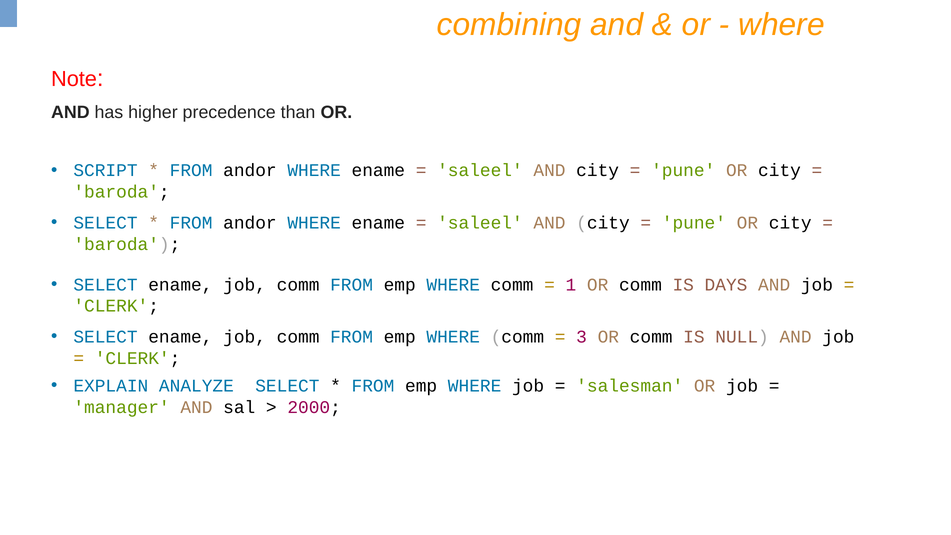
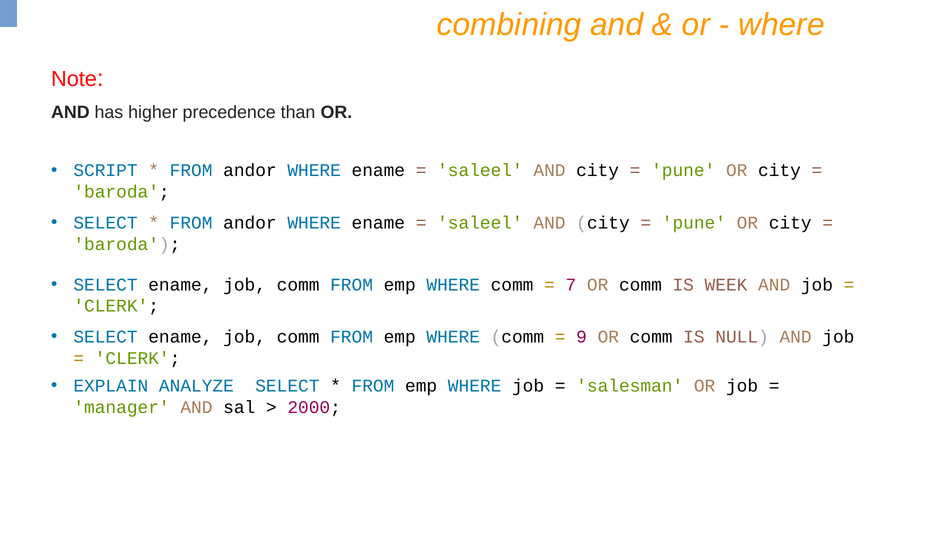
1: 1 -> 7
DAYS: DAYS -> WEEK
3: 3 -> 9
